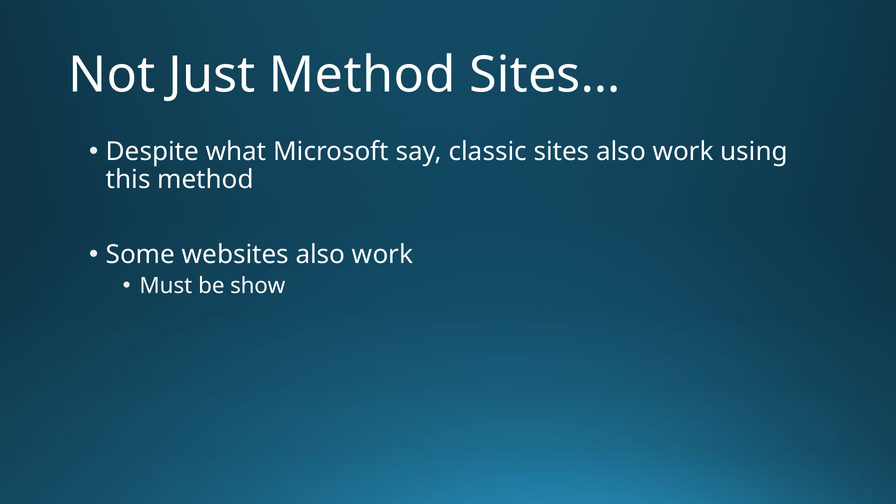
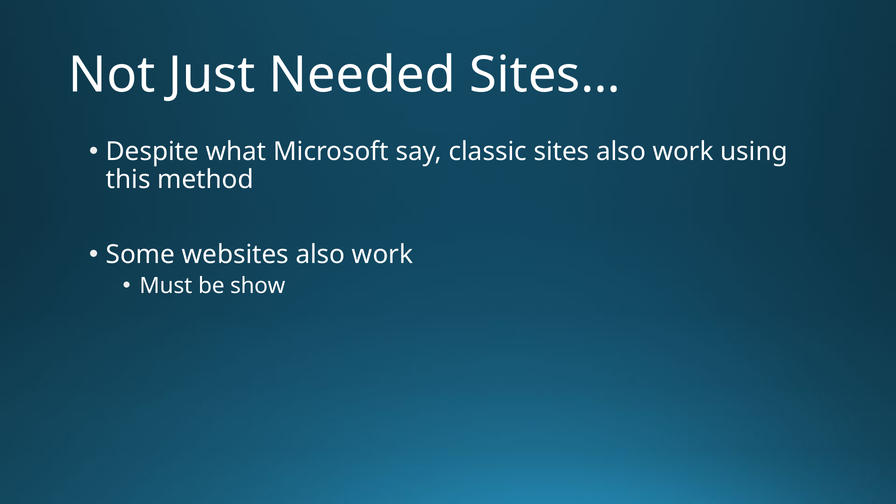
Just Method: Method -> Needed
